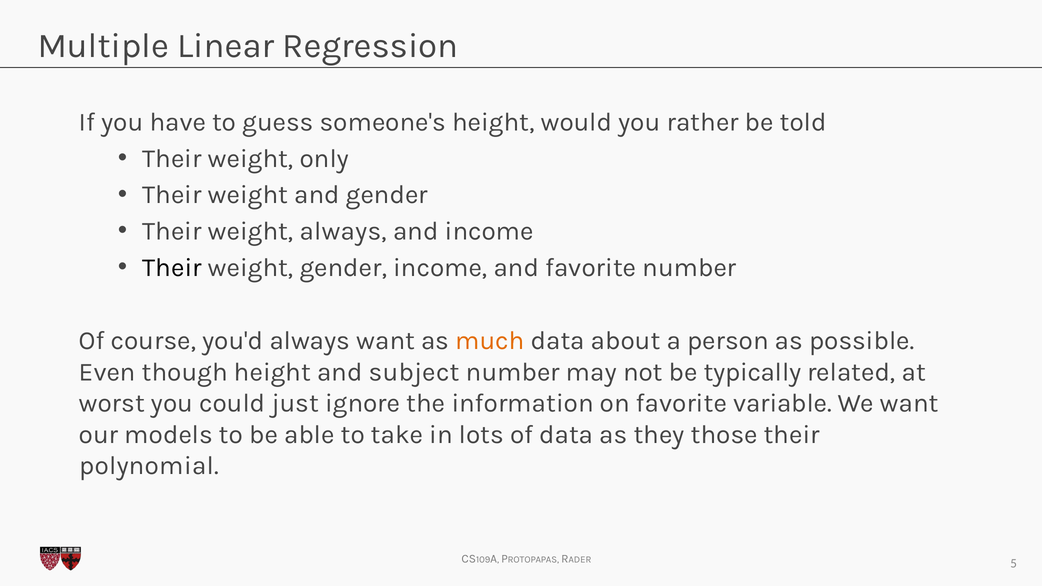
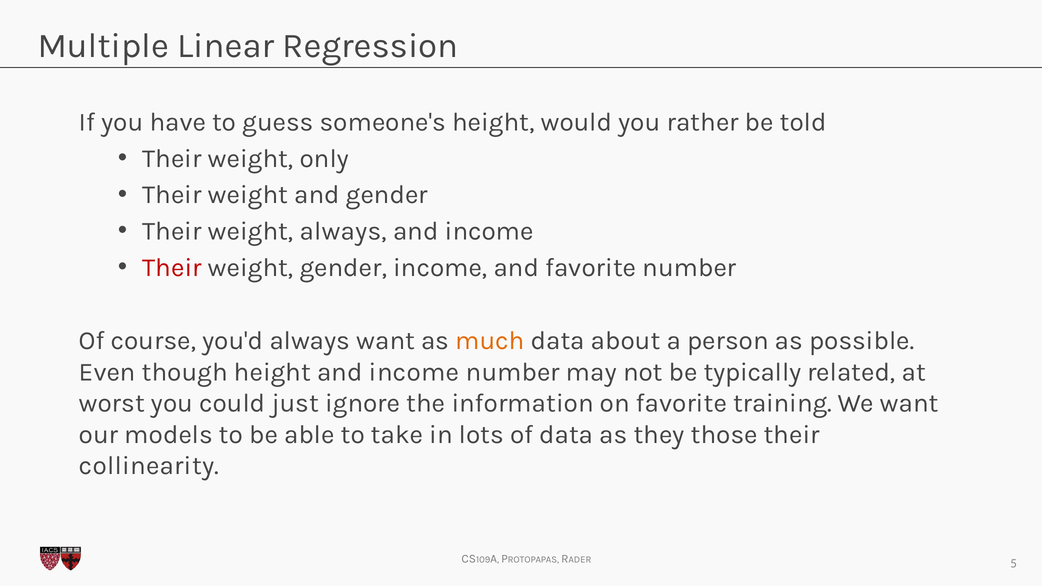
Their at (172, 268) colour: black -> red
height and subject: subject -> income
variable: variable -> training
polynomial: polynomial -> collinearity
